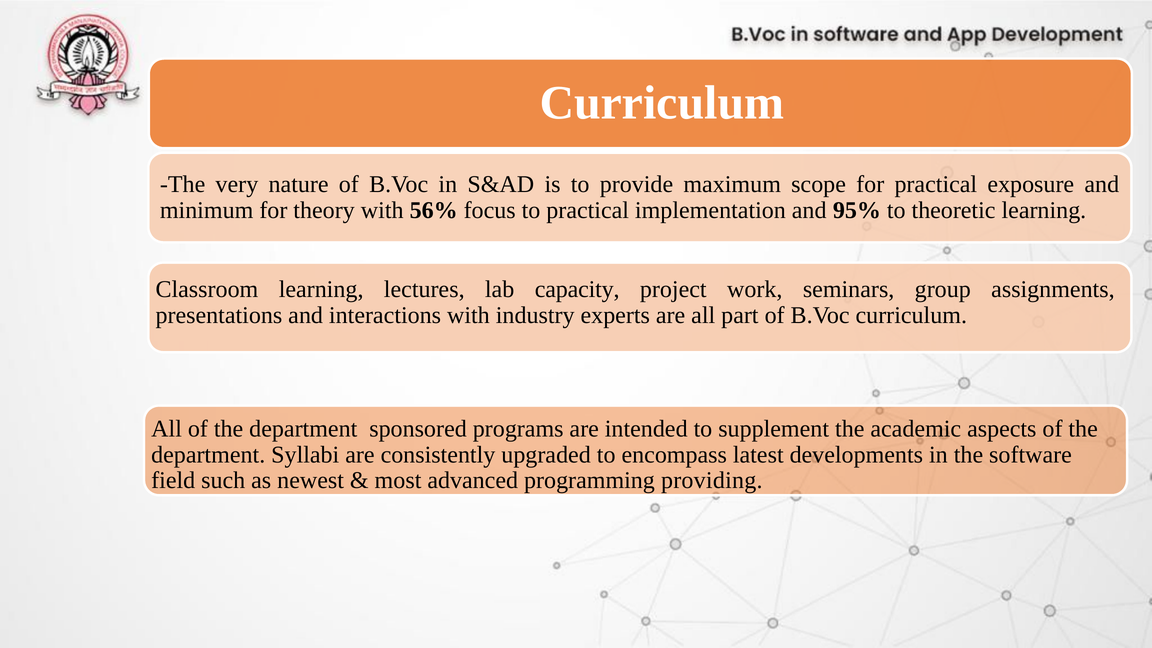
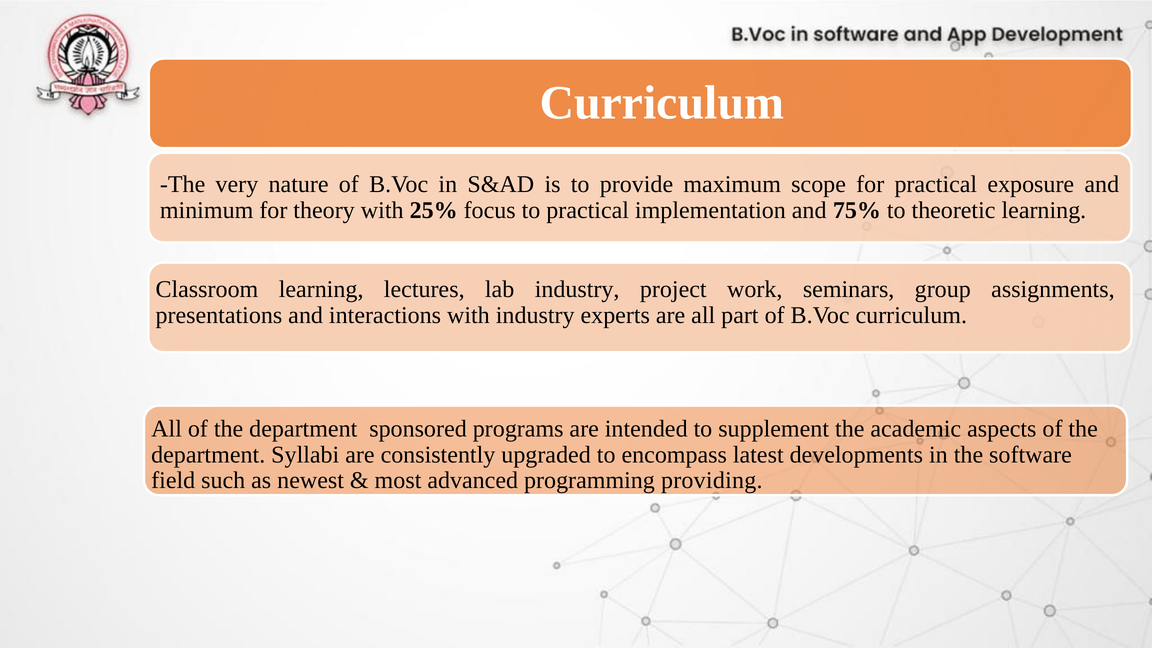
56%: 56% -> 25%
95%: 95% -> 75%
lab capacity: capacity -> industry
